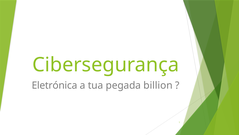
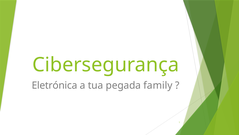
billion: billion -> family
